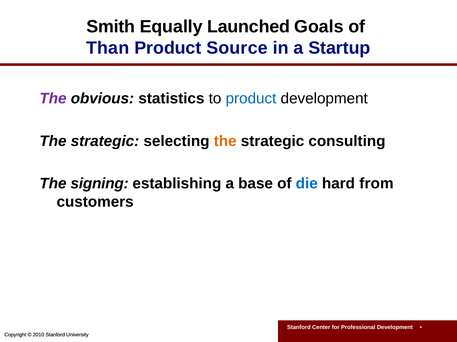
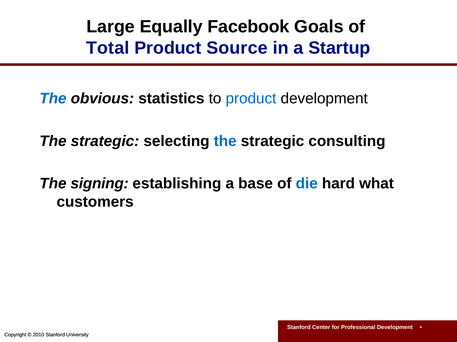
Smith: Smith -> Large
Launched: Launched -> Facebook
Than: Than -> Total
The at (53, 99) colour: purple -> blue
the at (225, 141) colour: orange -> blue
from: from -> what
